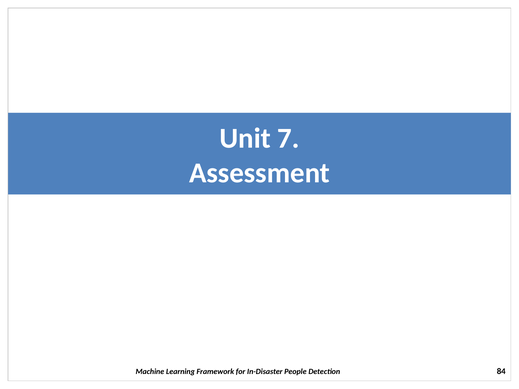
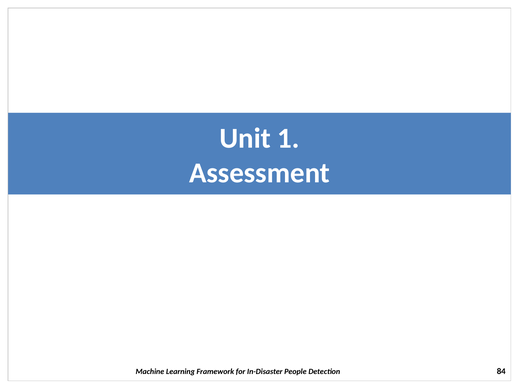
7: 7 -> 1
